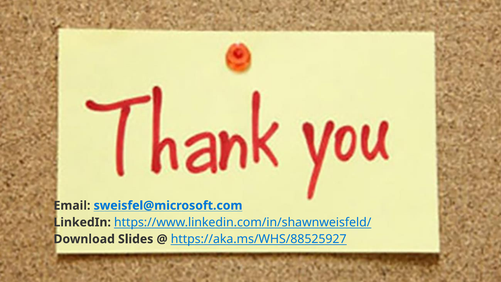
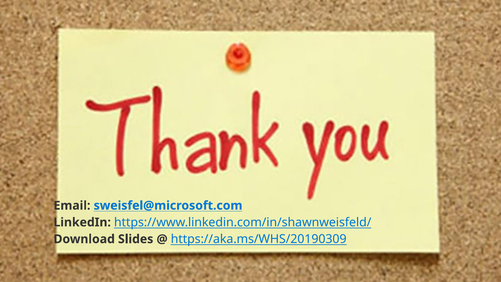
https://aka.ms/WHS/88525927: https://aka.ms/WHS/88525927 -> https://aka.ms/WHS/20190309
